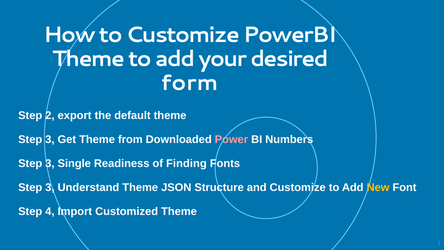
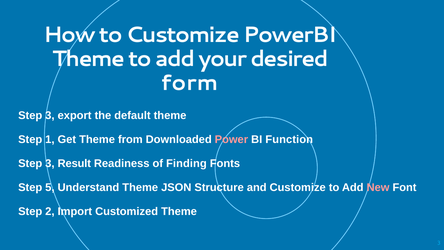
2 at (50, 115): 2 -> 3
3 at (50, 139): 3 -> 1
Numbers: Numbers -> Function
Single: Single -> Result
3 at (50, 187): 3 -> 5
New colour: yellow -> pink
4: 4 -> 2
